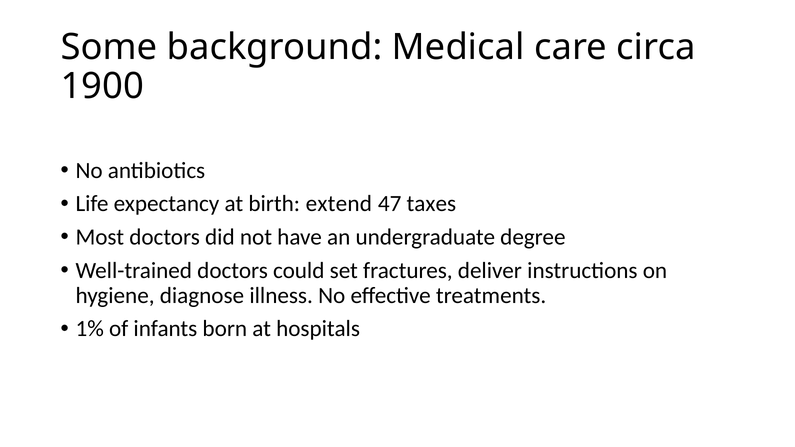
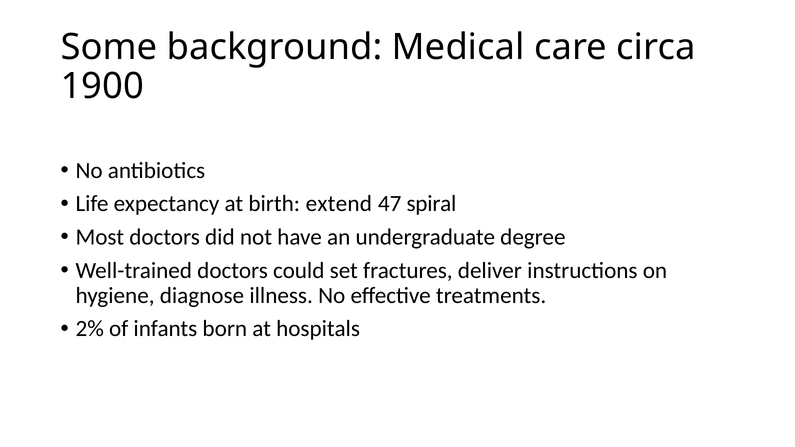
taxes: taxes -> spiral
1%: 1% -> 2%
